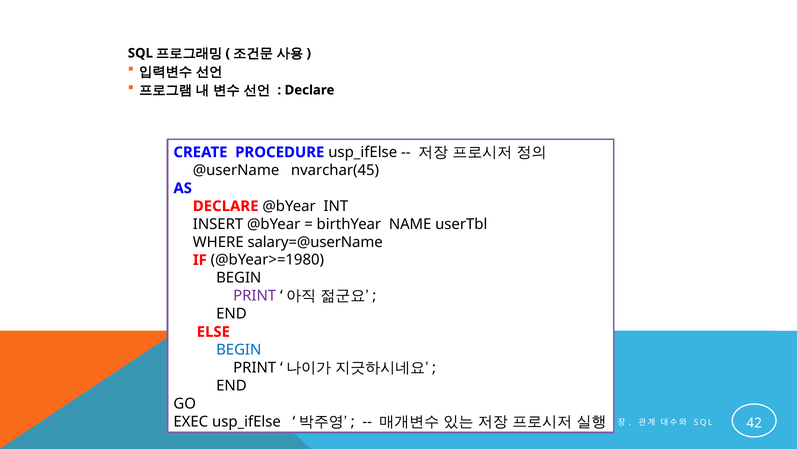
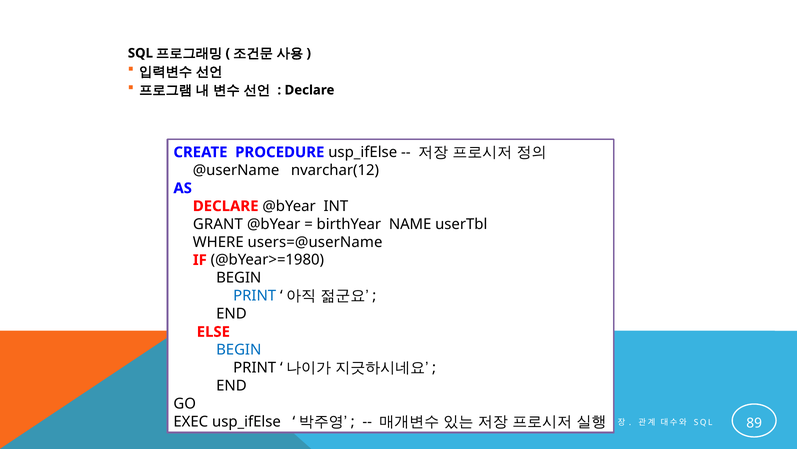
nvarchar(45: nvarchar(45 -> nvarchar(12
INSERT: INSERT -> GRANT
salary=@userName: salary=@userName -> users=@userName
PRINT at (255, 296) colour: purple -> blue
42: 42 -> 89
